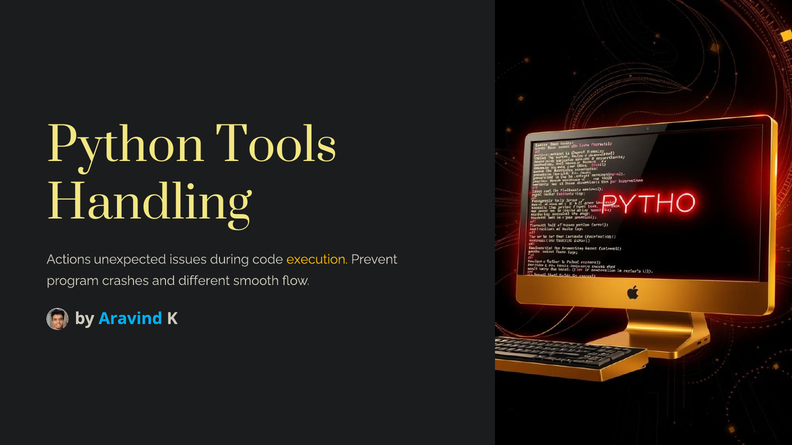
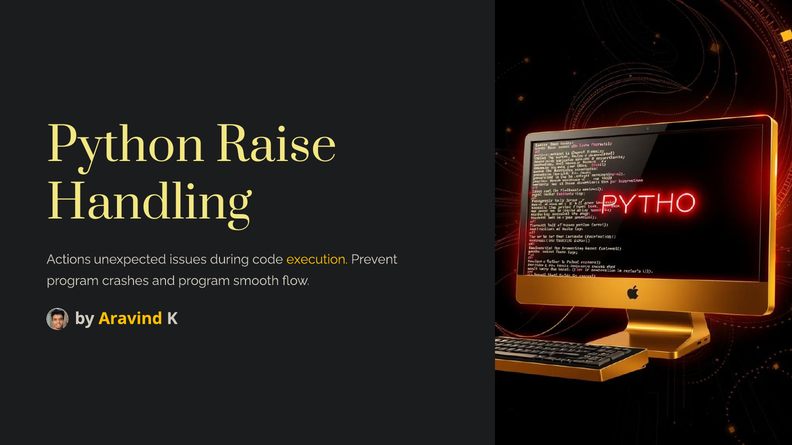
Tools: Tools -> Raise
and different: different -> program
Aravind colour: light blue -> yellow
